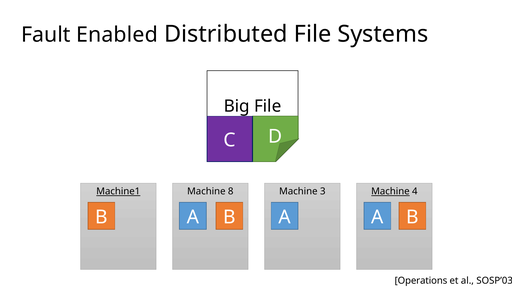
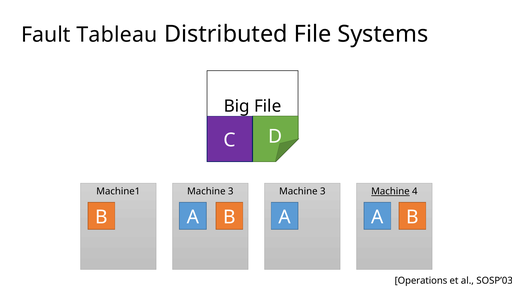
Enabled: Enabled -> Tableau
Machine1 underline: present -> none
8 at (231, 191): 8 -> 3
